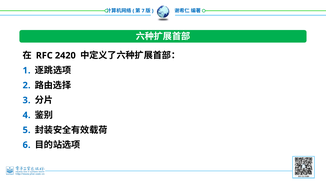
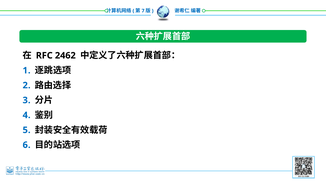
2420: 2420 -> 2462
